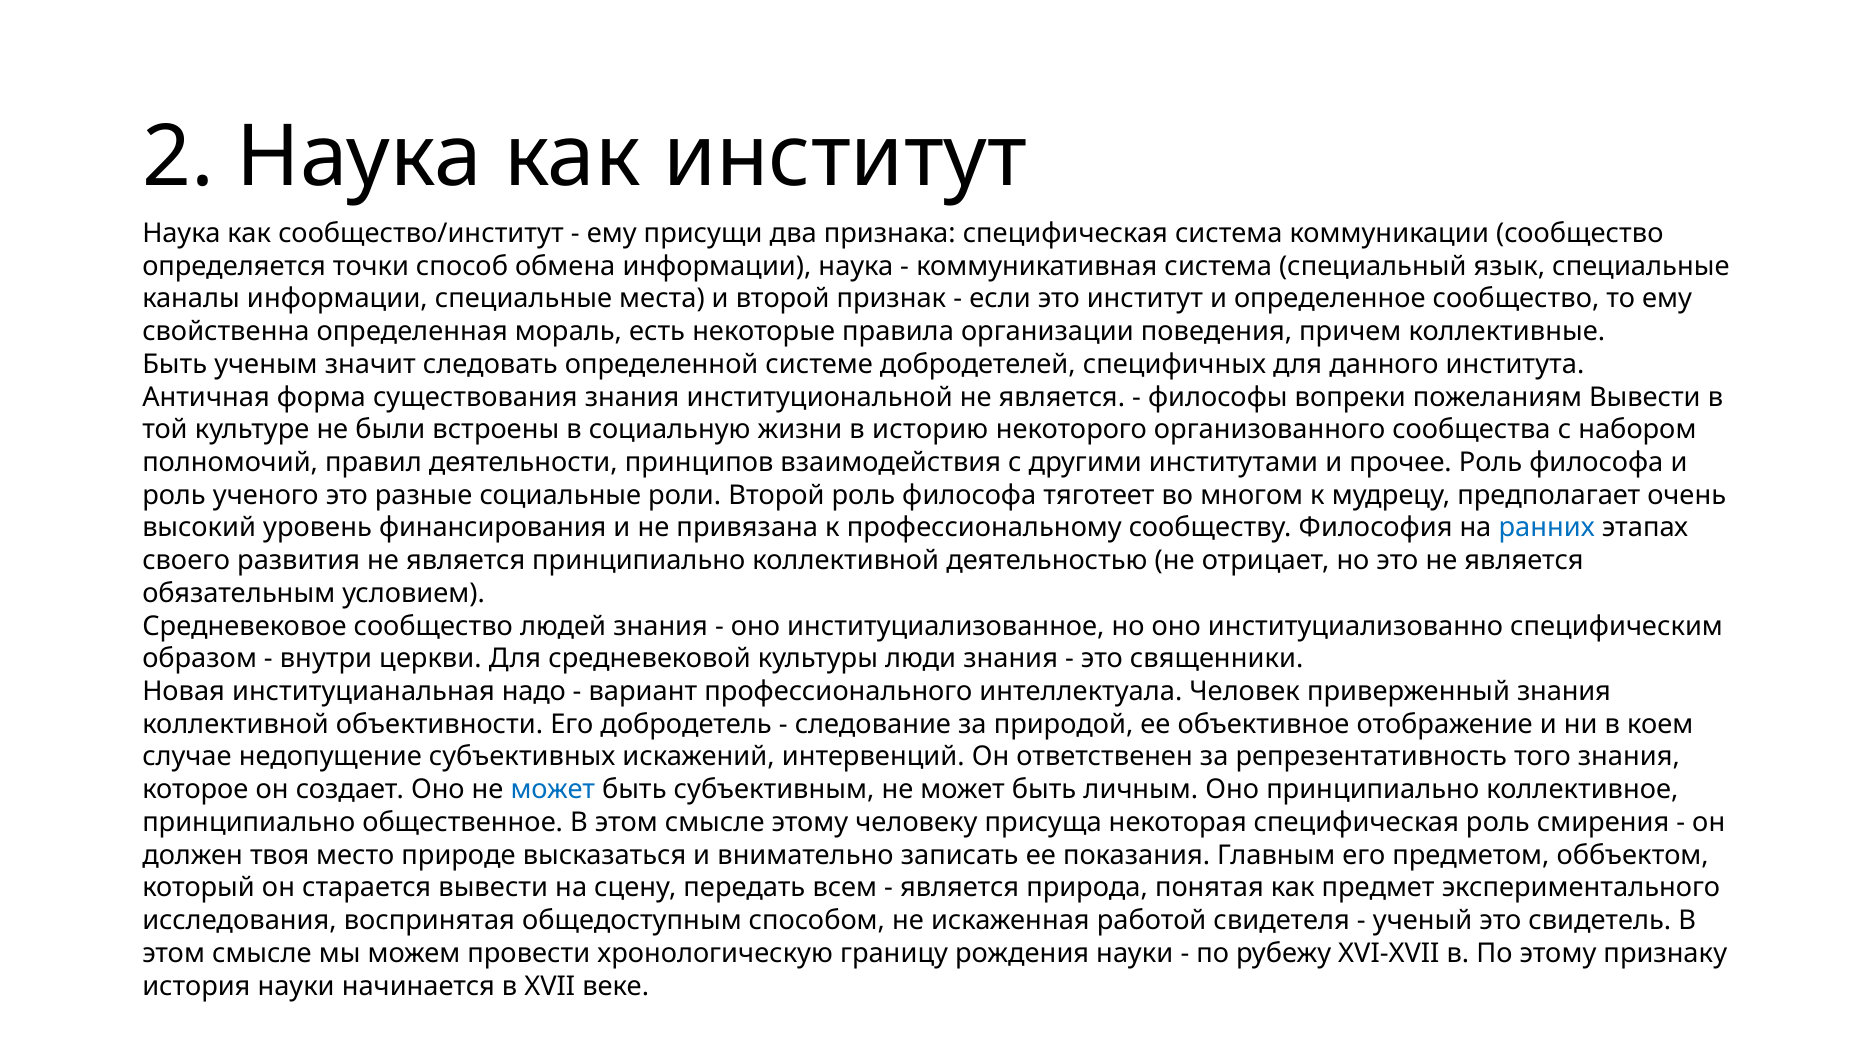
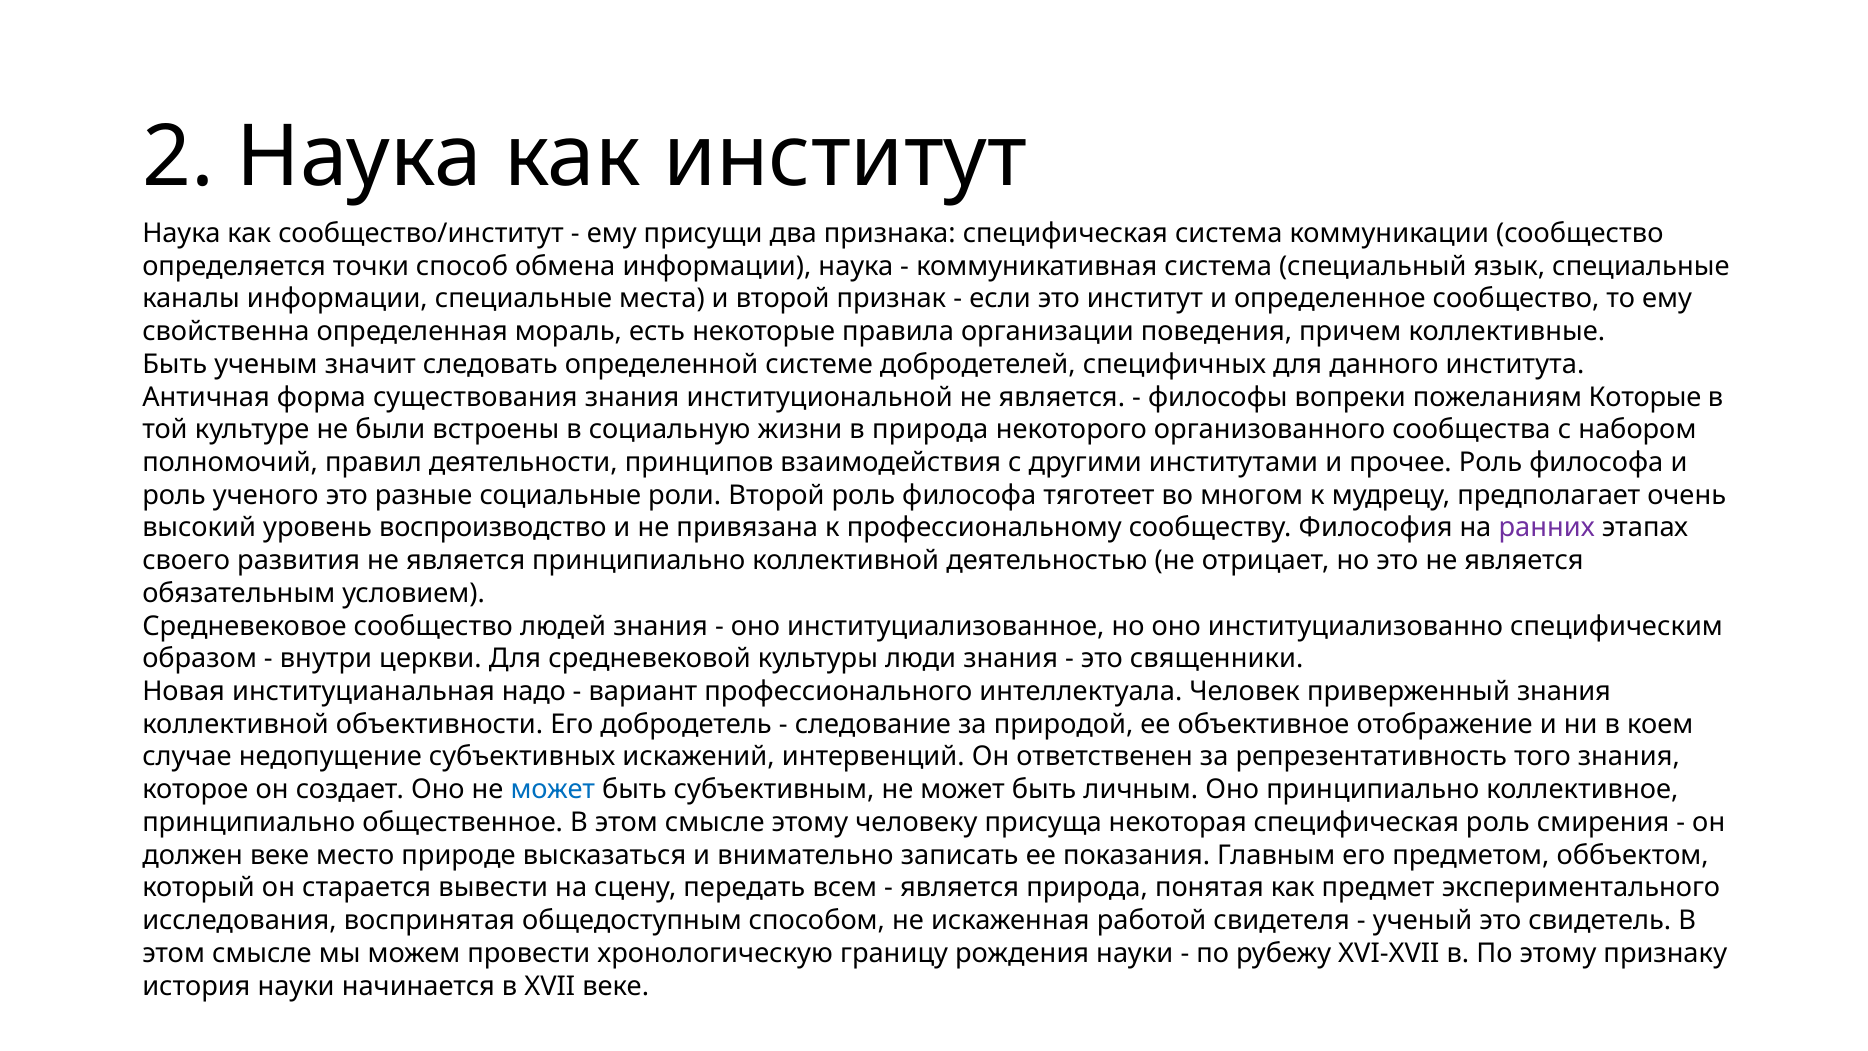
пожеланиям Вывести: Вывести -> Которые
в историю: историю -> природа
финансирования: финансирования -> воспроизводство
ранних colour: blue -> purple
должен твоя: твоя -> веке
